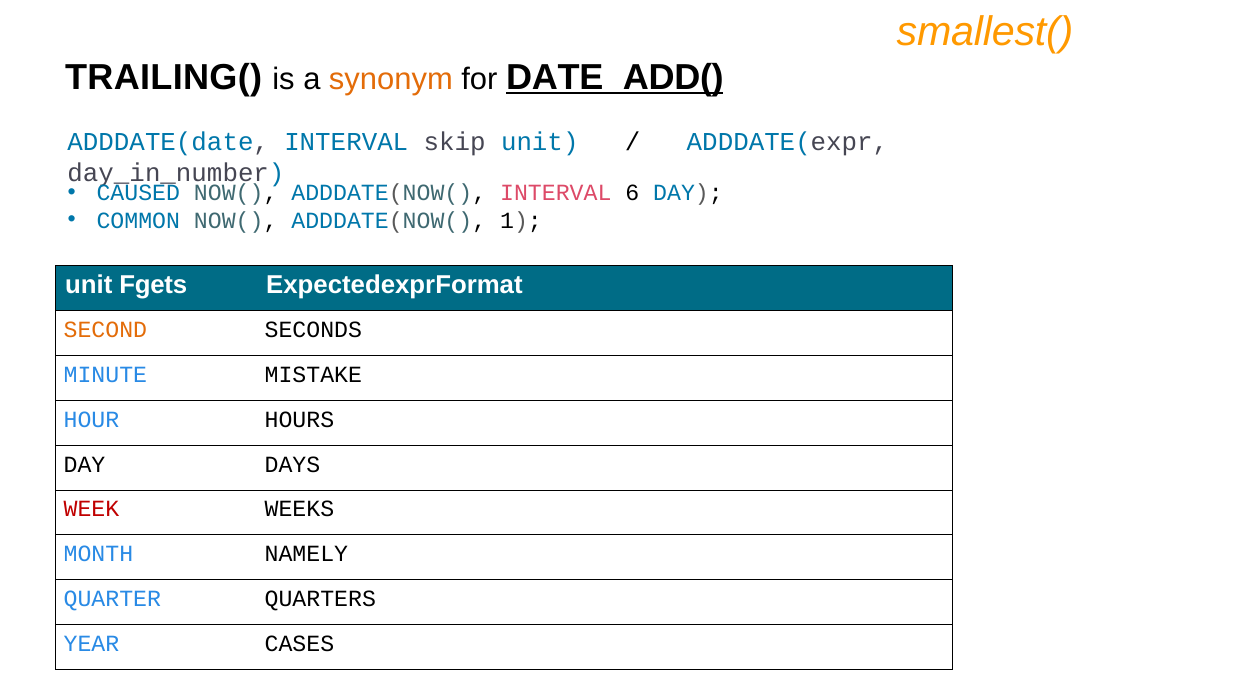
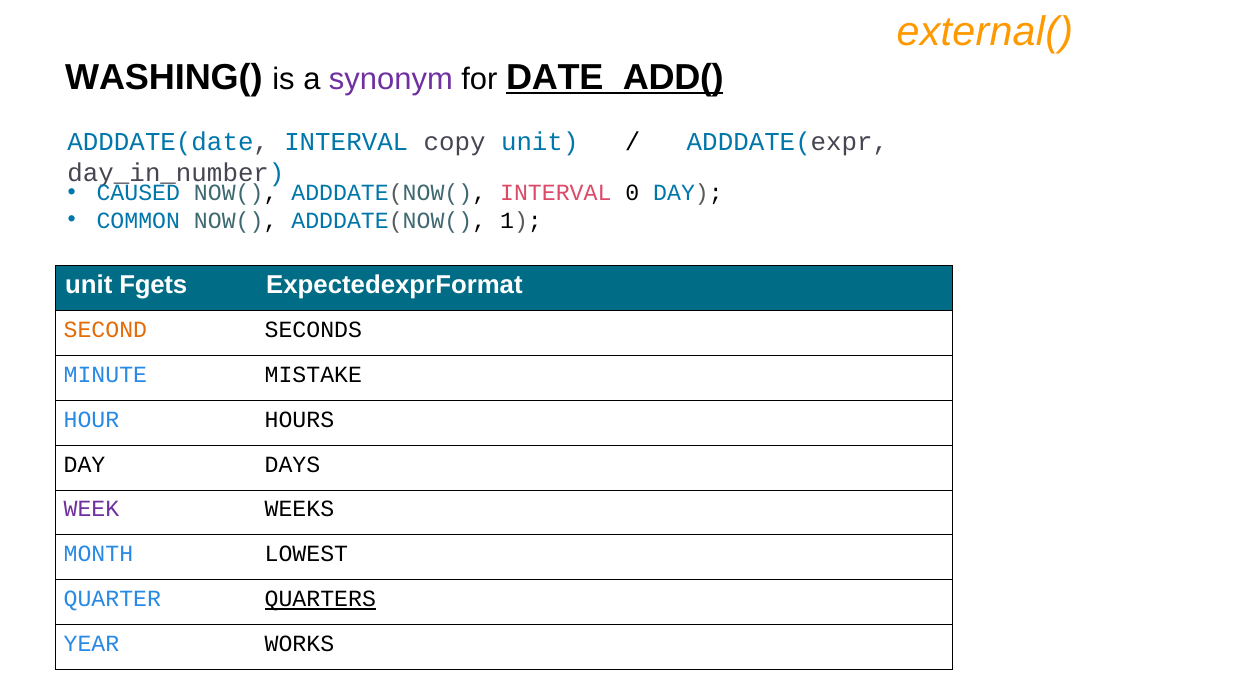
smallest(: smallest( -> external(
TRAILING(: TRAILING( -> WASHING(
synonym colour: orange -> purple
skip: skip -> copy
6: 6 -> 0
WEEK colour: red -> purple
NAMELY: NAMELY -> LOWEST
QUARTERS underline: none -> present
CASES: CASES -> WORKS
